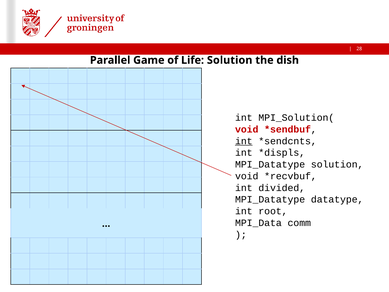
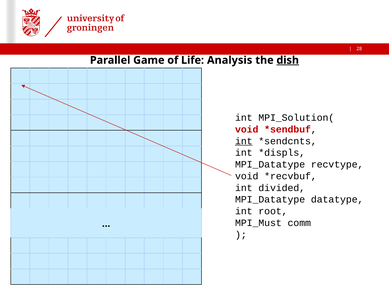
Solution at (230, 60): Solution -> Analysis
dish underline: none -> present
MPI_Datatype solution: solution -> recvtype
MPI_Data: MPI_Data -> MPI_Must
